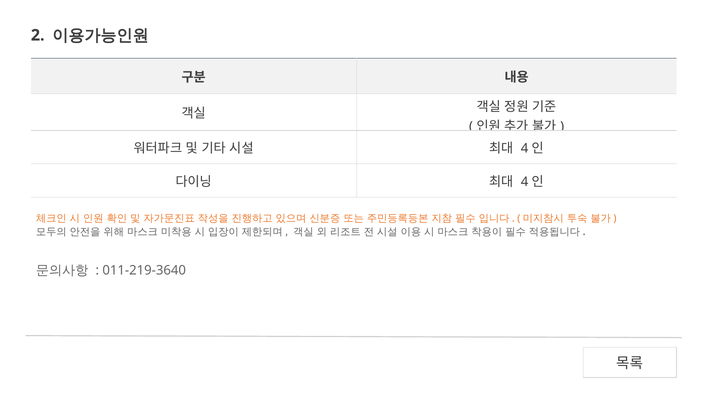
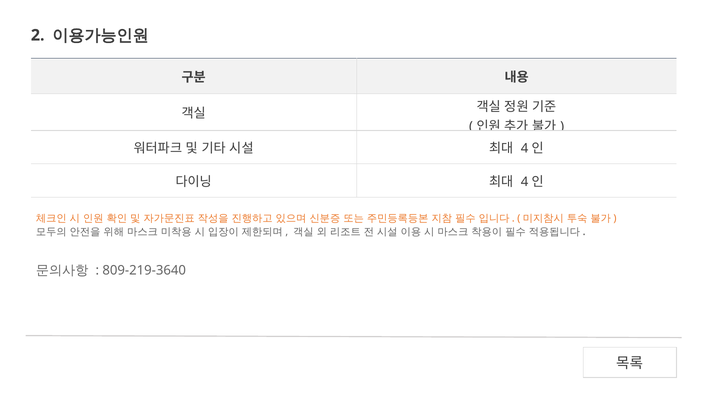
011-219-3640: 011-219-3640 -> 809-219-3640
